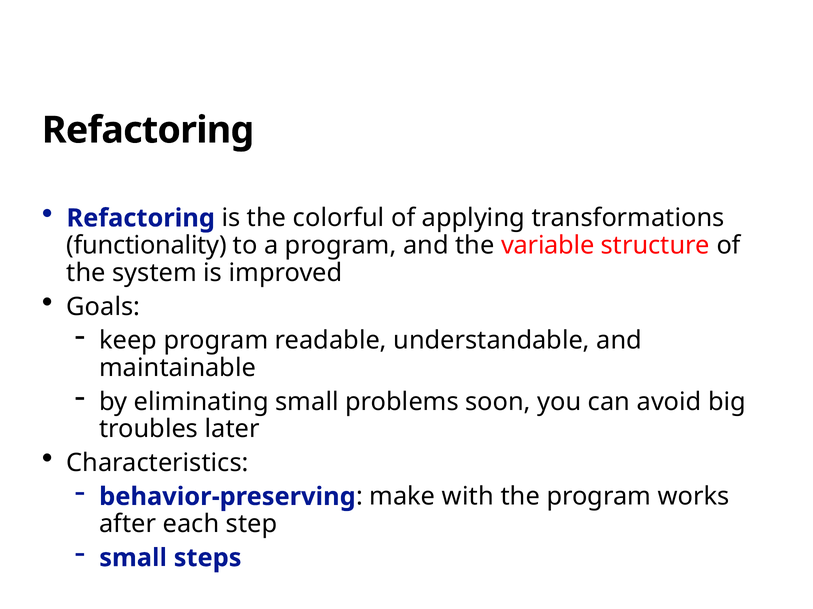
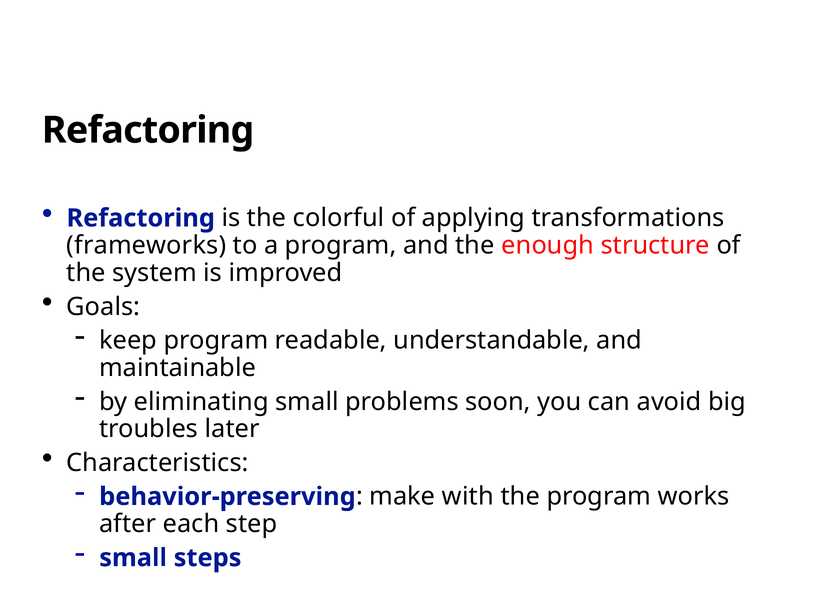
functionality: functionality -> frameworks
variable: variable -> enough
